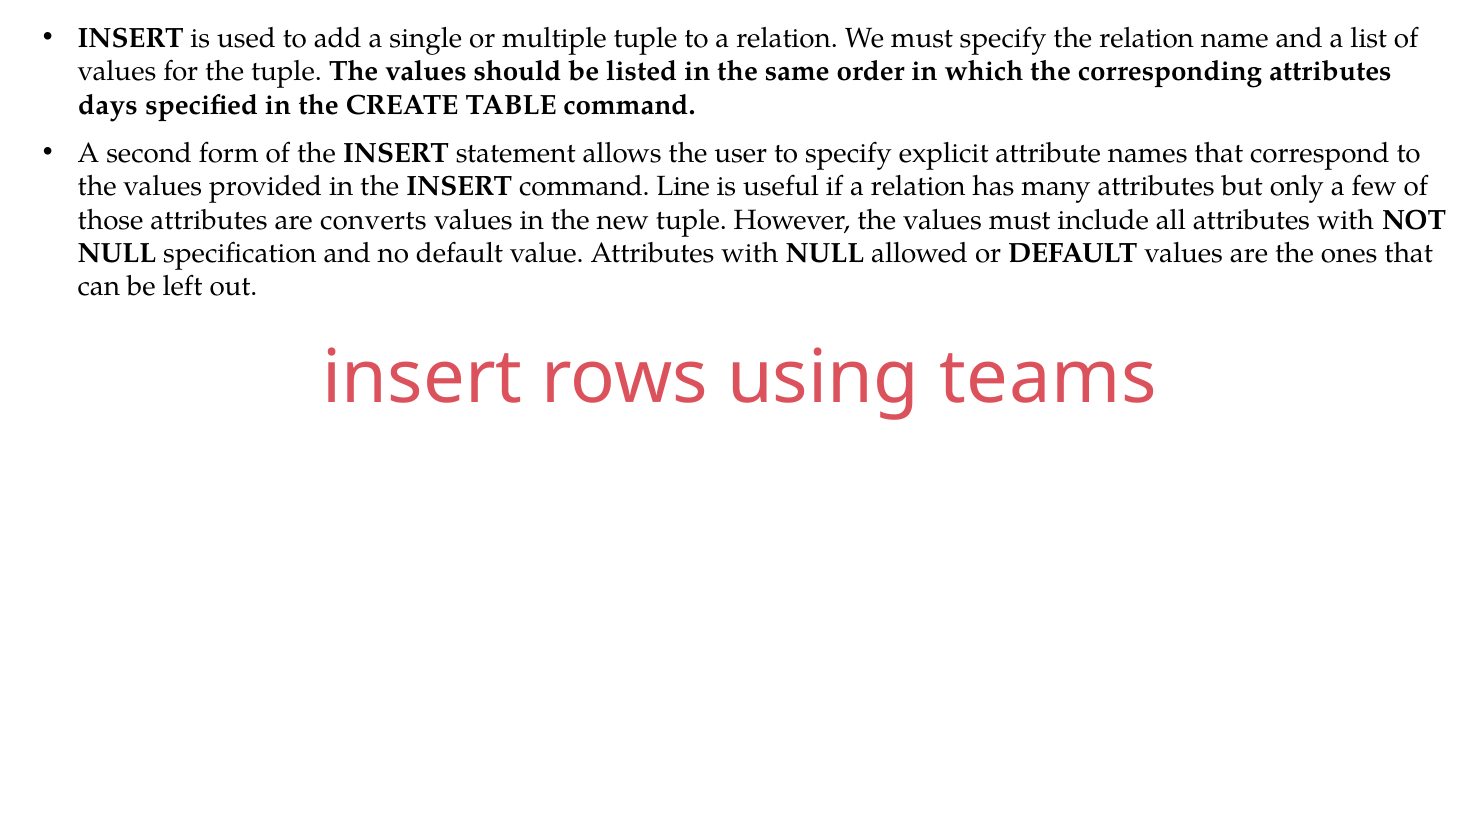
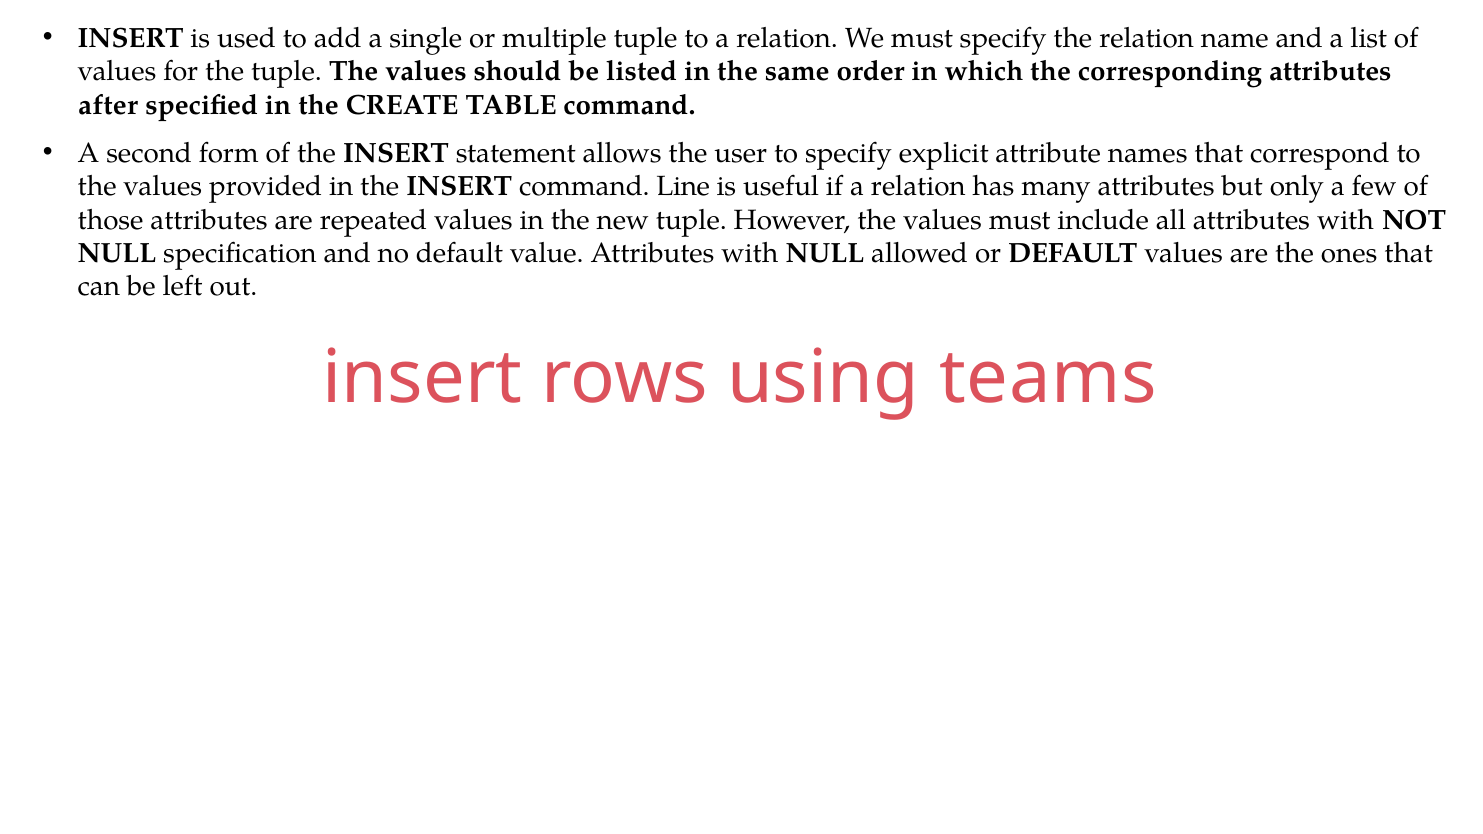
days: days -> after
converts: converts -> repeated
